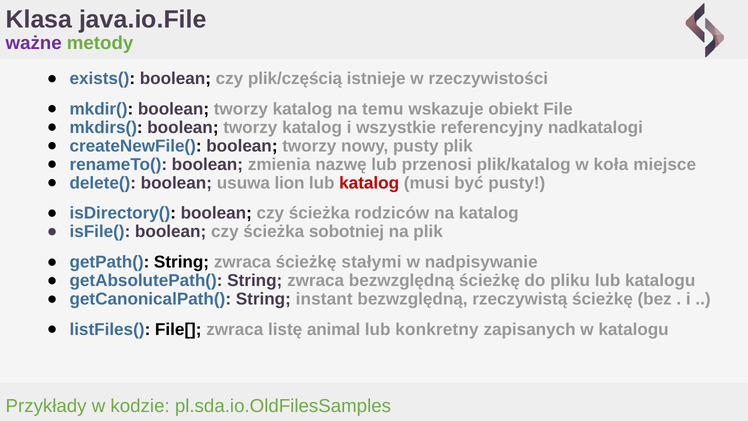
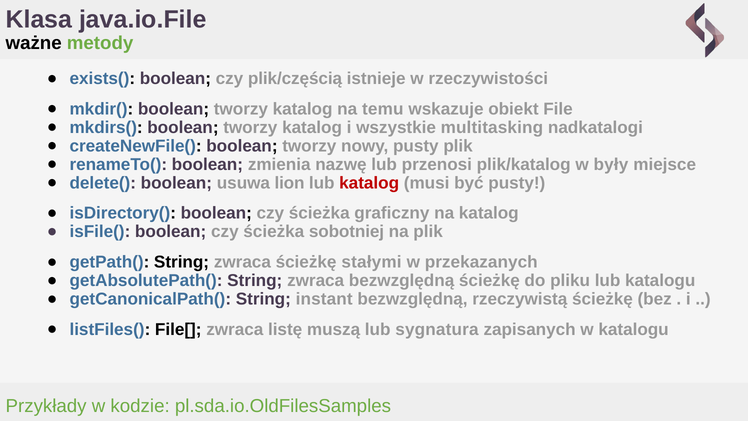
ważne colour: purple -> black
referencyjny: referencyjny -> multitasking
koła: koła -> były
rodziców: rodziców -> graficzny
nadpisywanie: nadpisywanie -> przekazanych
animal: animal -> muszą
konkretny: konkretny -> sygnatura
